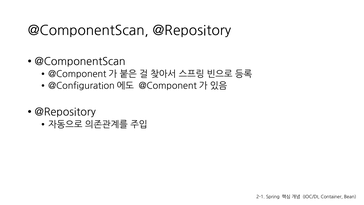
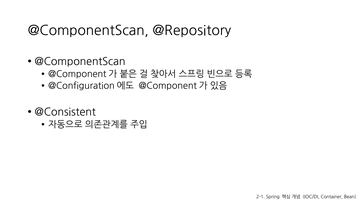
@Repository at (65, 112): @Repository -> @Consistent
